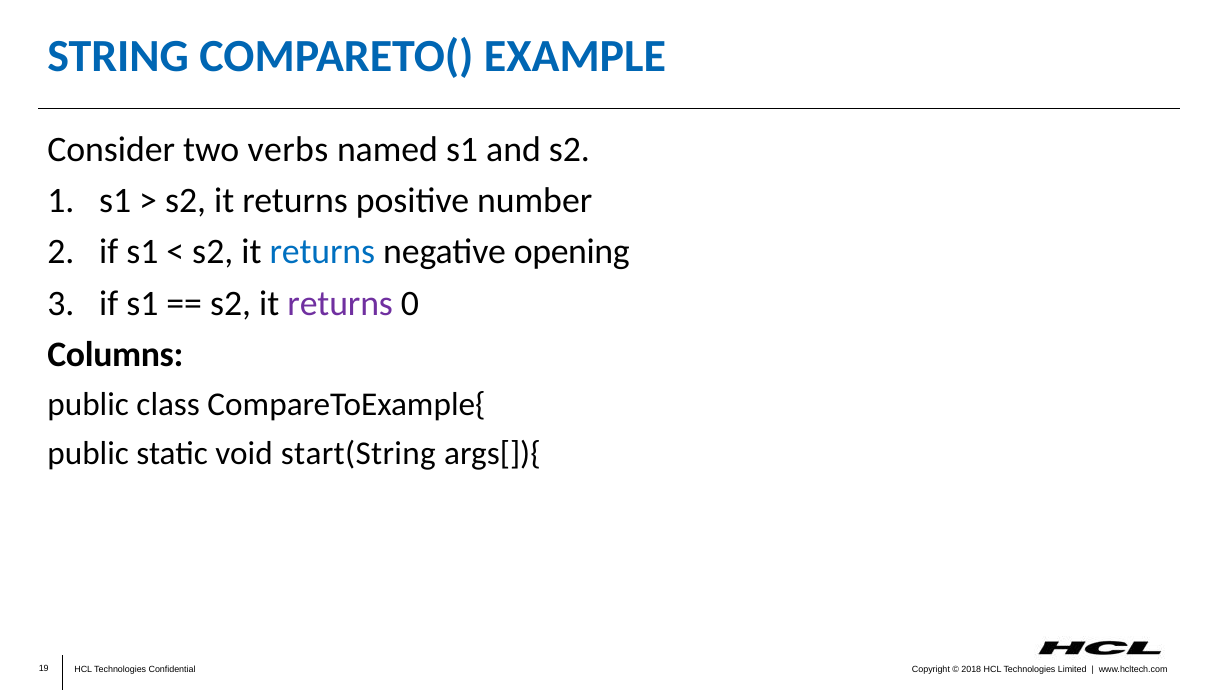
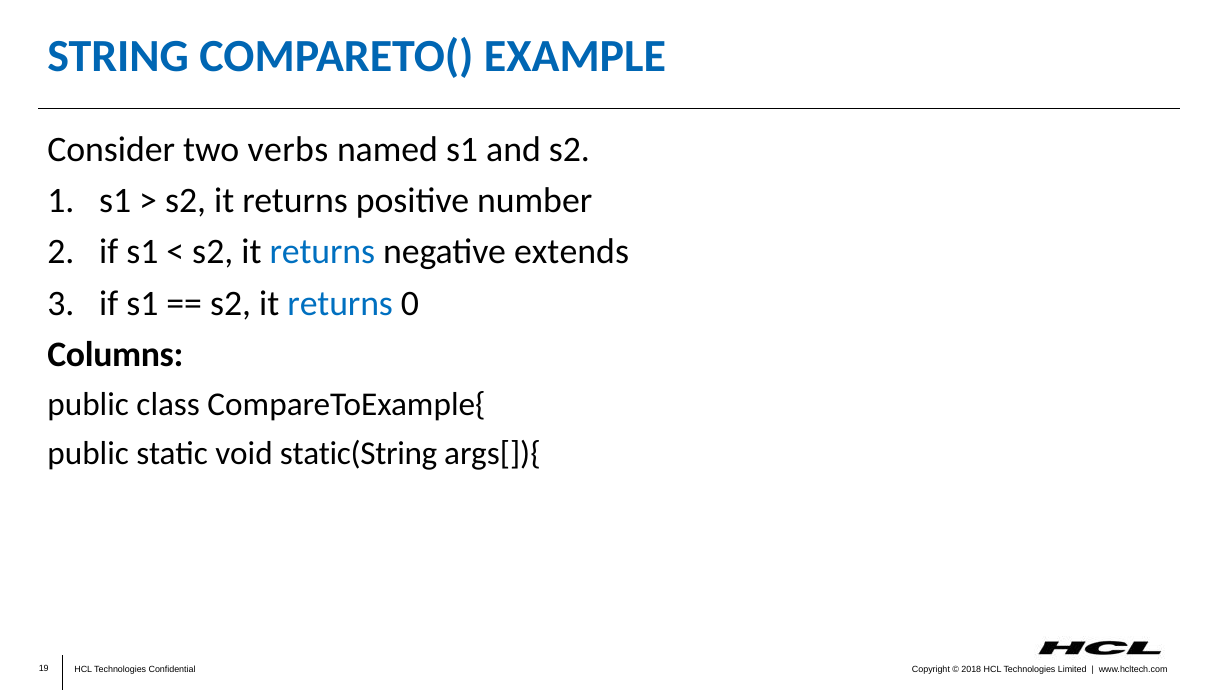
opening: opening -> extends
returns at (340, 303) colour: purple -> blue
start(String: start(String -> static(String
